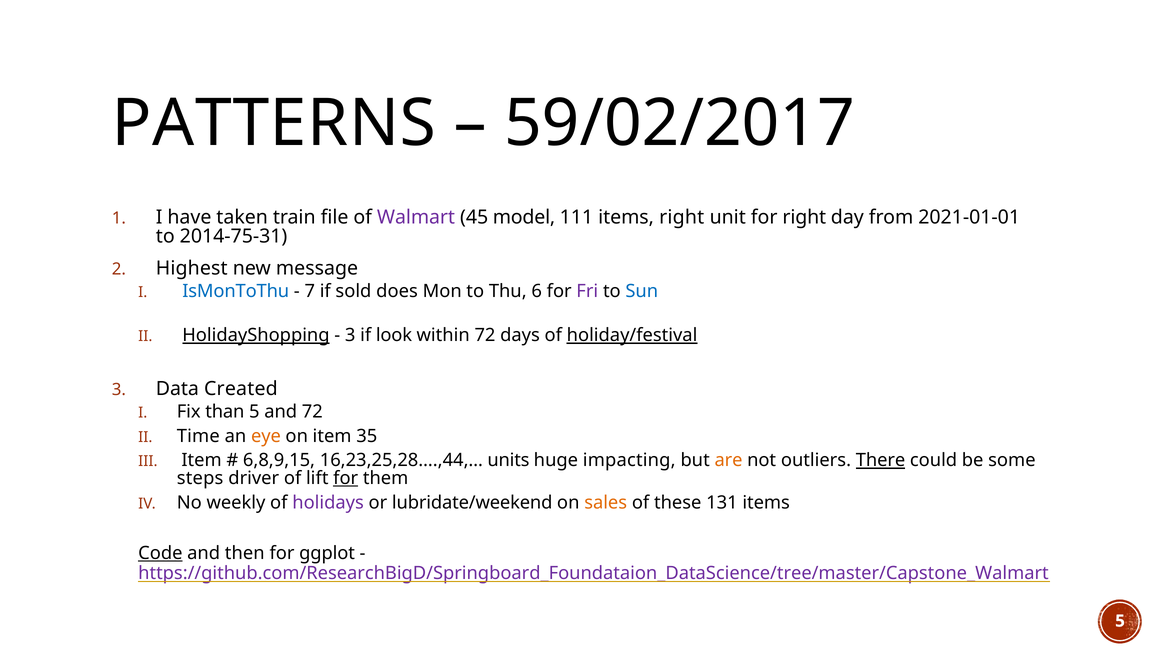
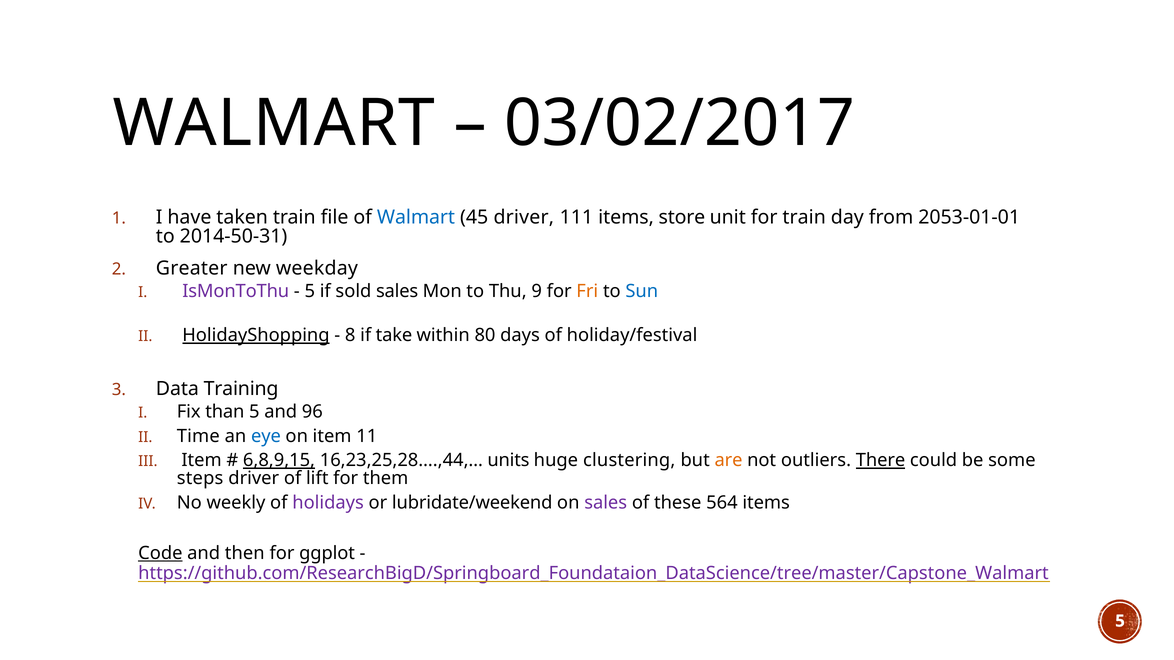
PATTERNS at (274, 124): PATTERNS -> WALMART
59/02/2017: 59/02/2017 -> 03/02/2017
Walmart at (416, 217) colour: purple -> blue
45 model: model -> driver
items right: right -> store
for right: right -> train
2021-01-01: 2021-01-01 -> 2053-01-01
2014-75-31: 2014-75-31 -> 2014-50-31
Highest: Highest -> Greater
message: message -> weekday
IsMonToThu colour: blue -> purple
7 at (310, 291): 7 -> 5
sold does: does -> sales
6: 6 -> 9
Fri colour: purple -> orange
3 at (350, 336): 3 -> 8
look: look -> take
within 72: 72 -> 80
holiday/festival underline: present -> none
Created: Created -> Training
and 72: 72 -> 96
eye colour: orange -> blue
35: 35 -> 11
6,8,9,15 underline: none -> present
impacting: impacting -> clustering
for at (346, 478) underline: present -> none
sales at (606, 503) colour: orange -> purple
131: 131 -> 564
